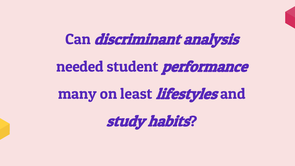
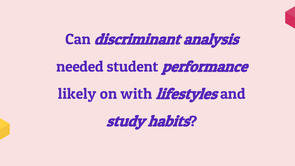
many: many -> likely
least: least -> with
